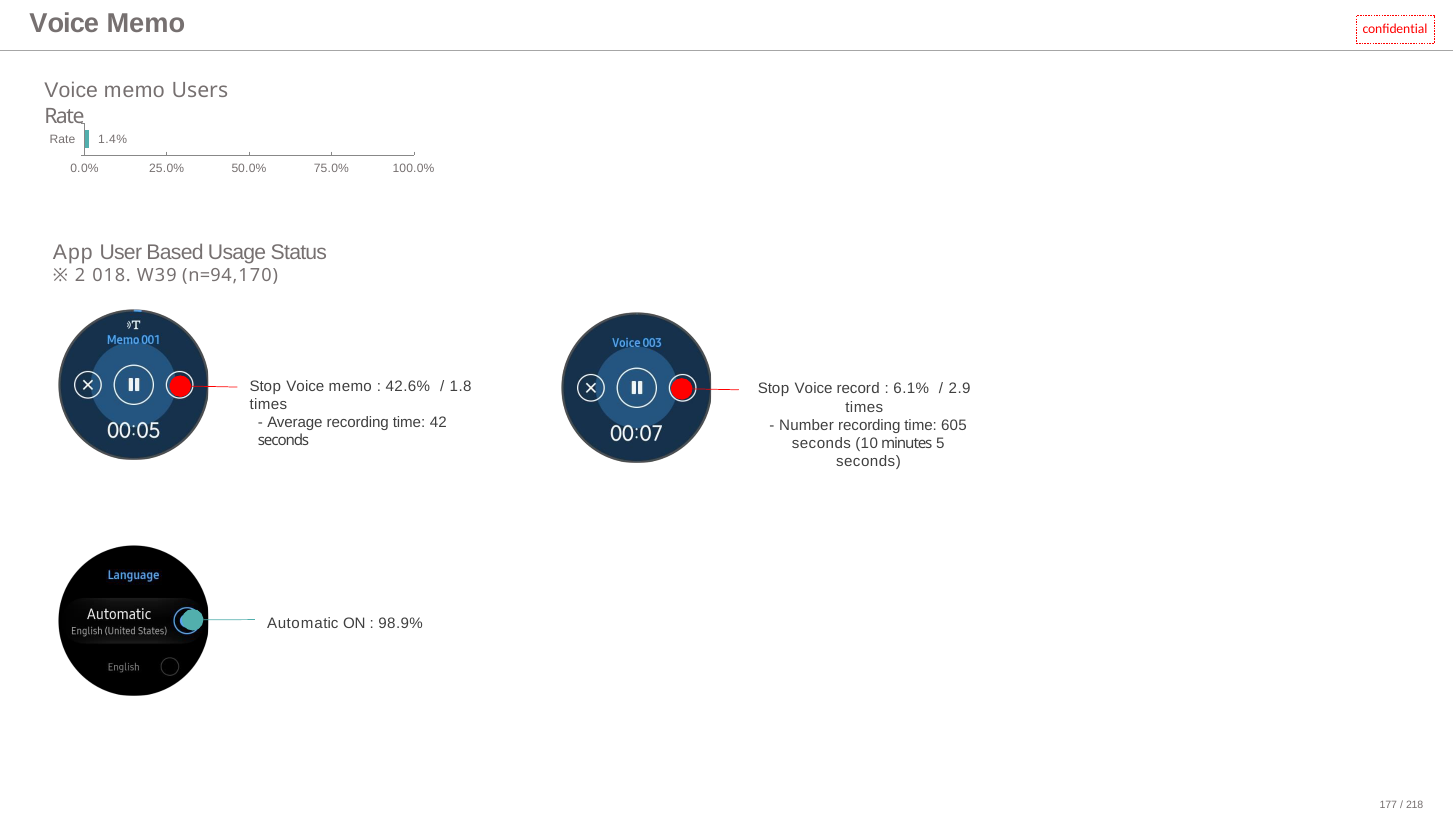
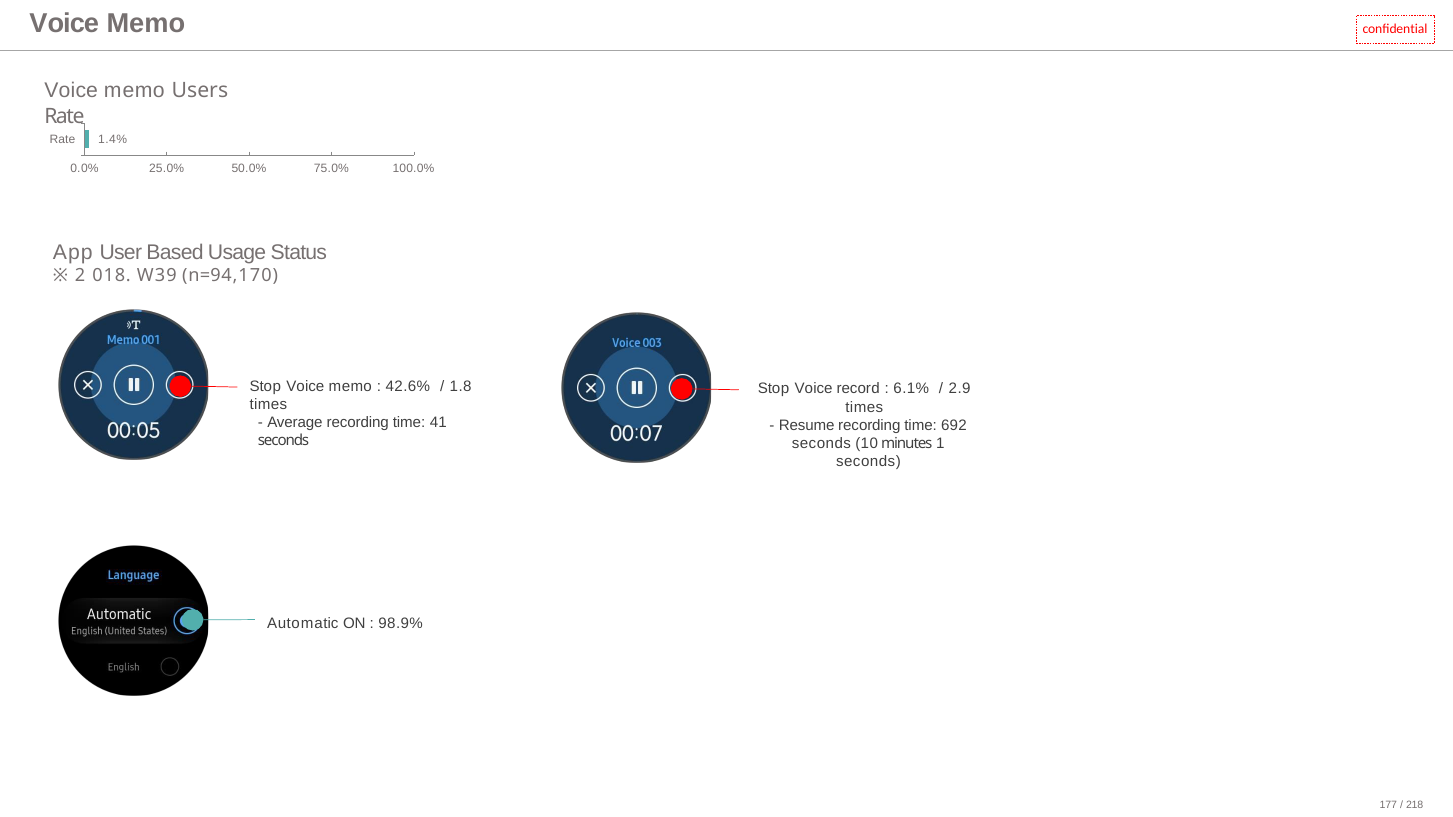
42: 42 -> 41
Number: Number -> Resume
605: 605 -> 692
5: 5 -> 1
